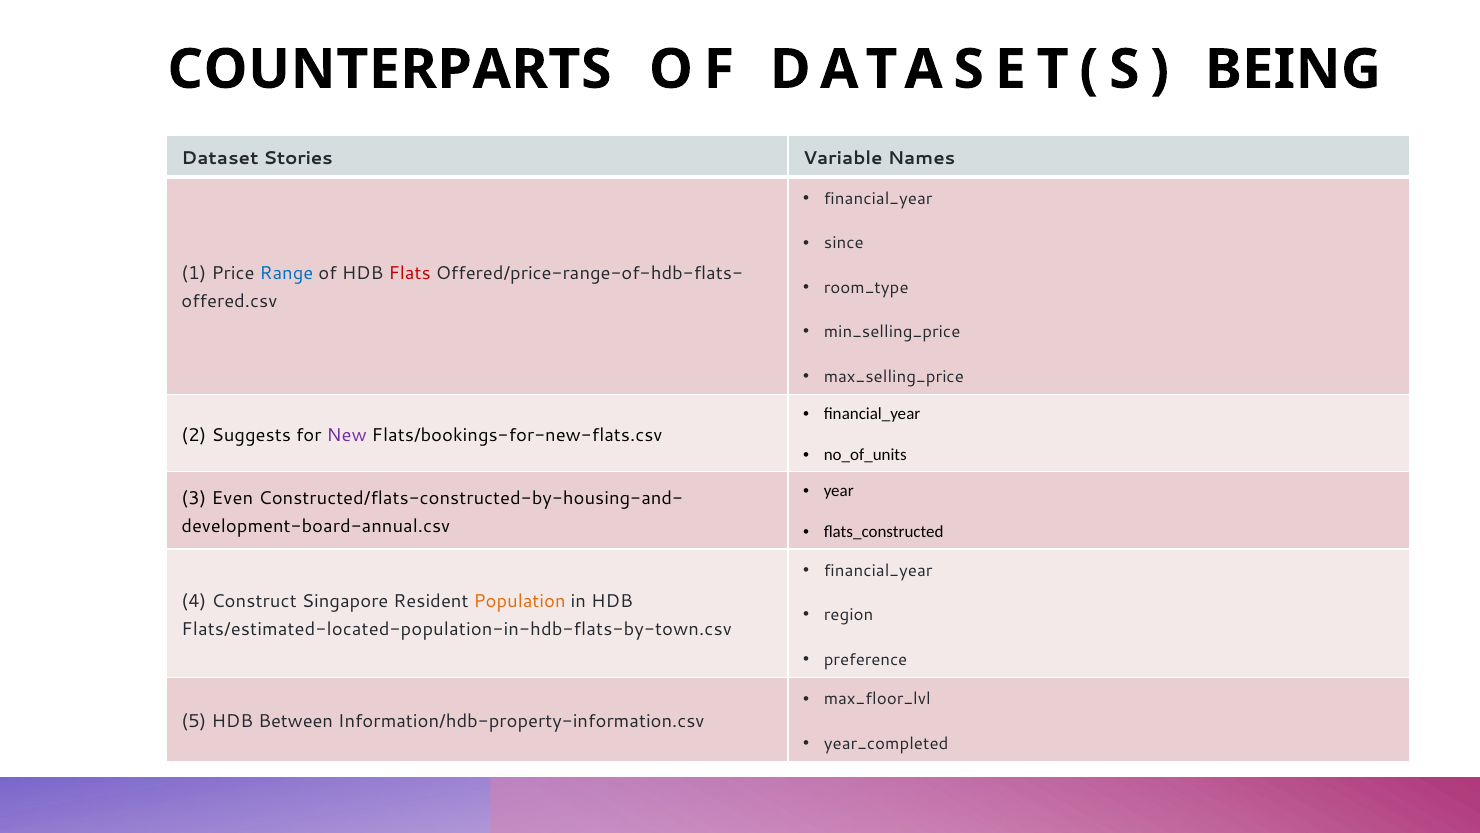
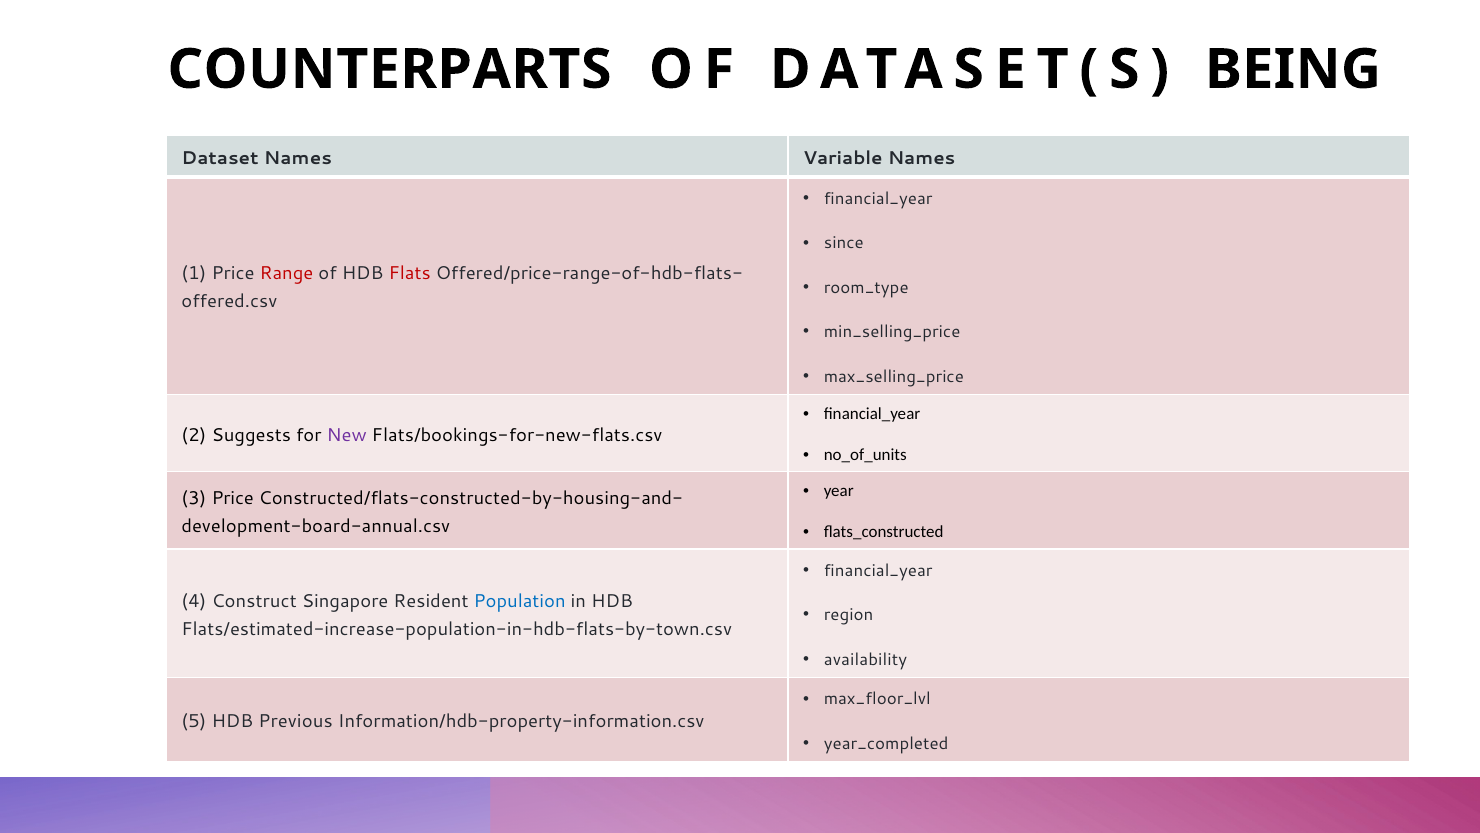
Dataset Stories: Stories -> Names
Range colour: blue -> red
3 Even: Even -> Price
Population colour: orange -> blue
Flats/estimated-located-population-in-hdb-flats-by-town.csv: Flats/estimated-located-population-in-hdb-flats-by-town.csv -> Flats/estimated-increase-population-in-hdb-flats-by-town.csv
preference: preference -> availability
Between: Between -> Previous
